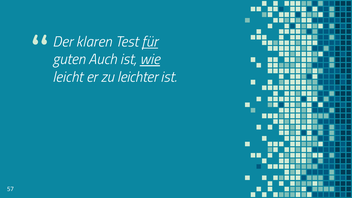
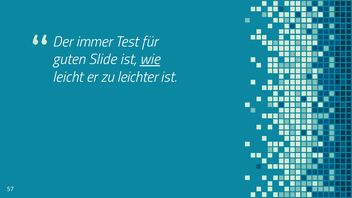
klaren: klaren -> immer
für underline: present -> none
Auch: Auch -> Slide
